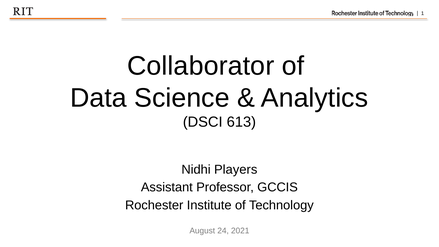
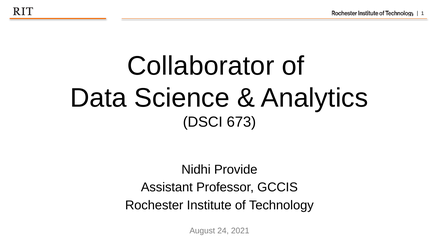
613: 613 -> 673
Players: Players -> Provide
